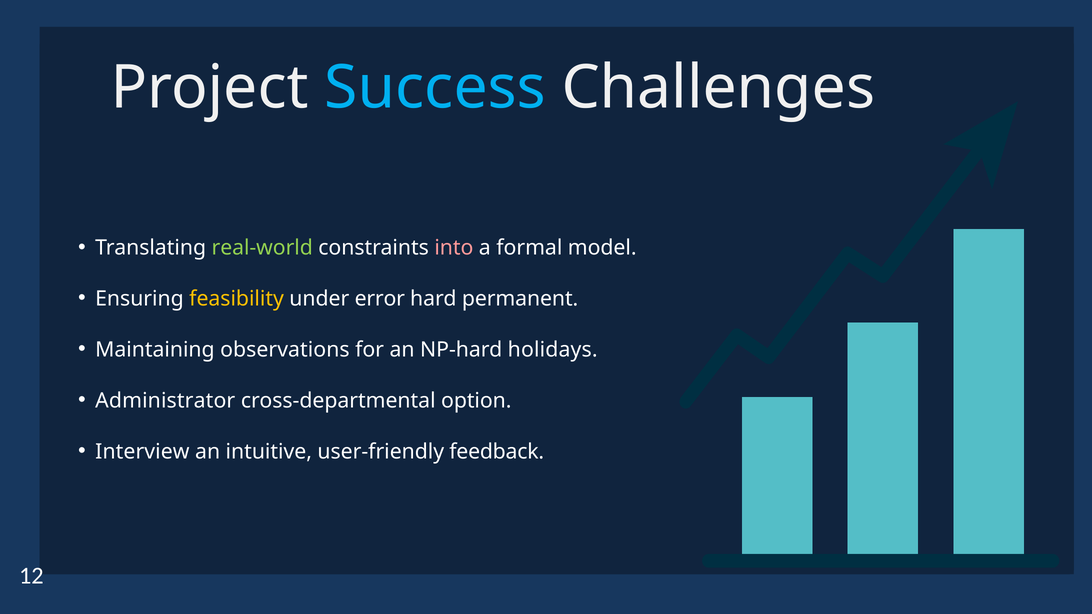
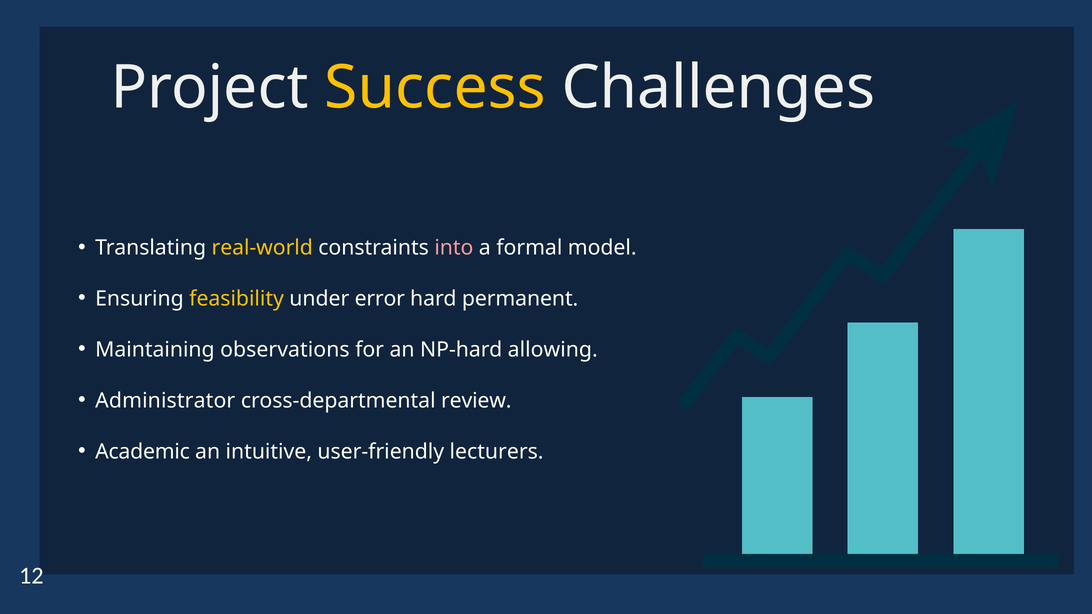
Success colour: light blue -> yellow
real-world colour: light green -> yellow
holidays: holidays -> allowing
option: option -> review
Interview: Interview -> Academic
feedback: feedback -> lecturers
